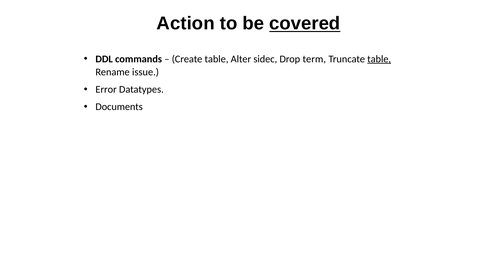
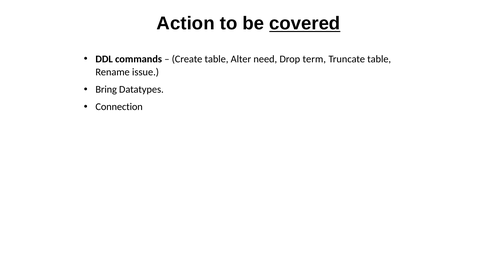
sidec: sidec -> need
table at (379, 59) underline: present -> none
Error: Error -> Bring
Documents: Documents -> Connection
